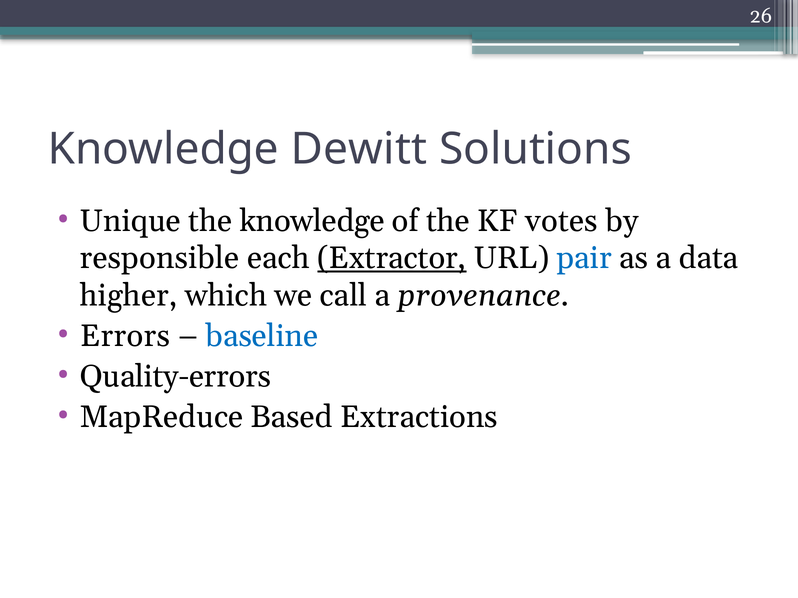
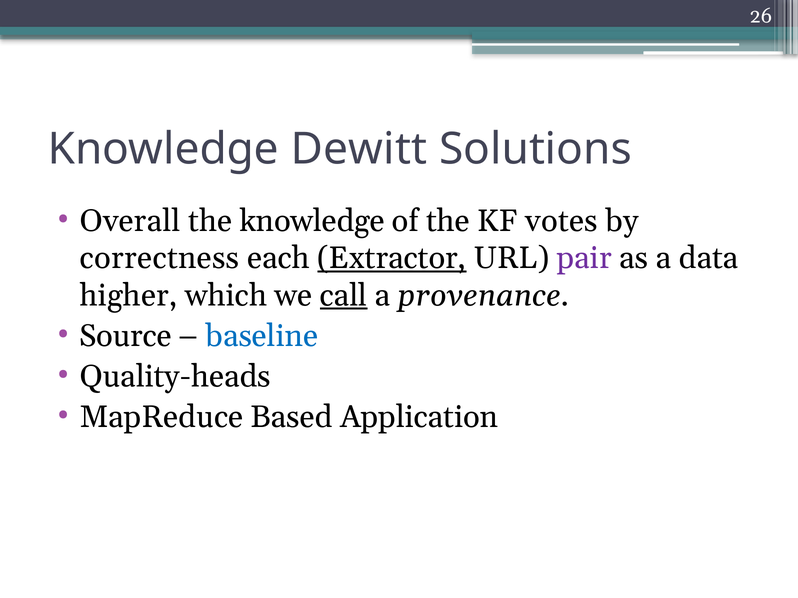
Unique: Unique -> Overall
responsible: responsible -> correctness
pair colour: blue -> purple
call underline: none -> present
Errors: Errors -> Source
Quality-errors: Quality-errors -> Quality-heads
Extractions: Extractions -> Application
